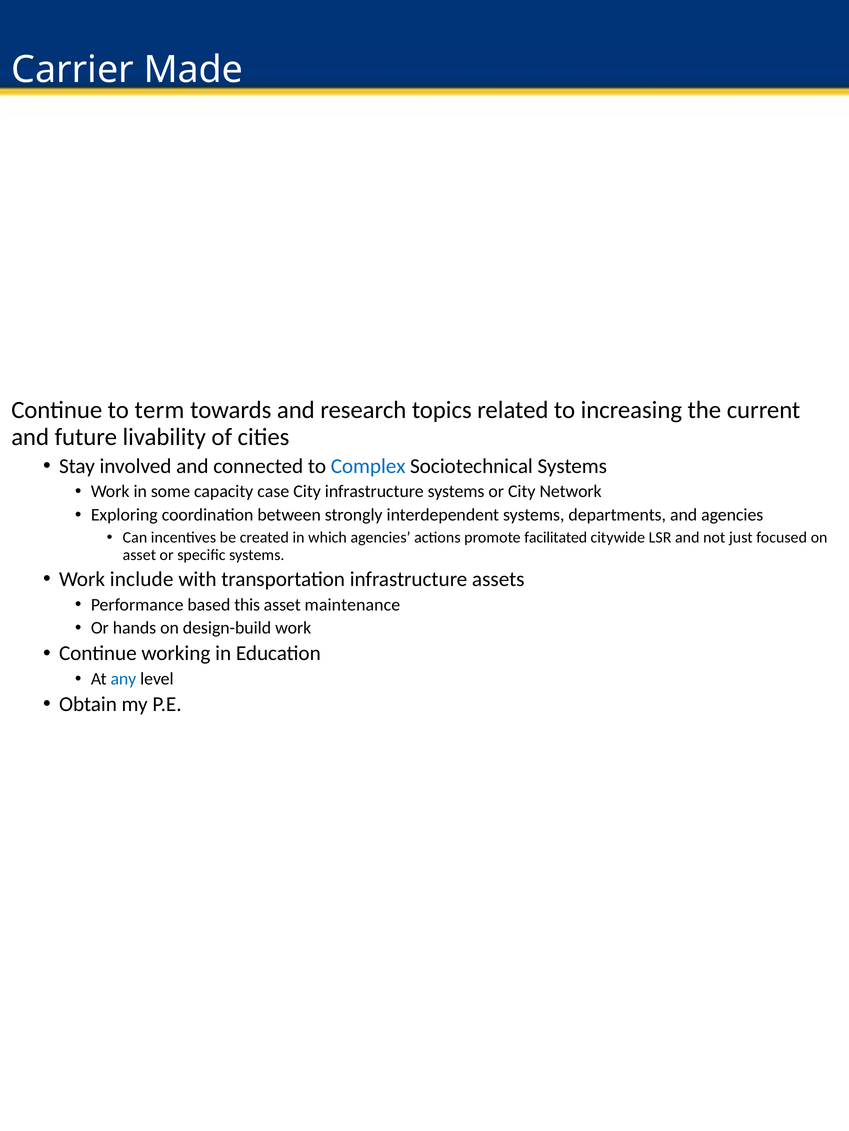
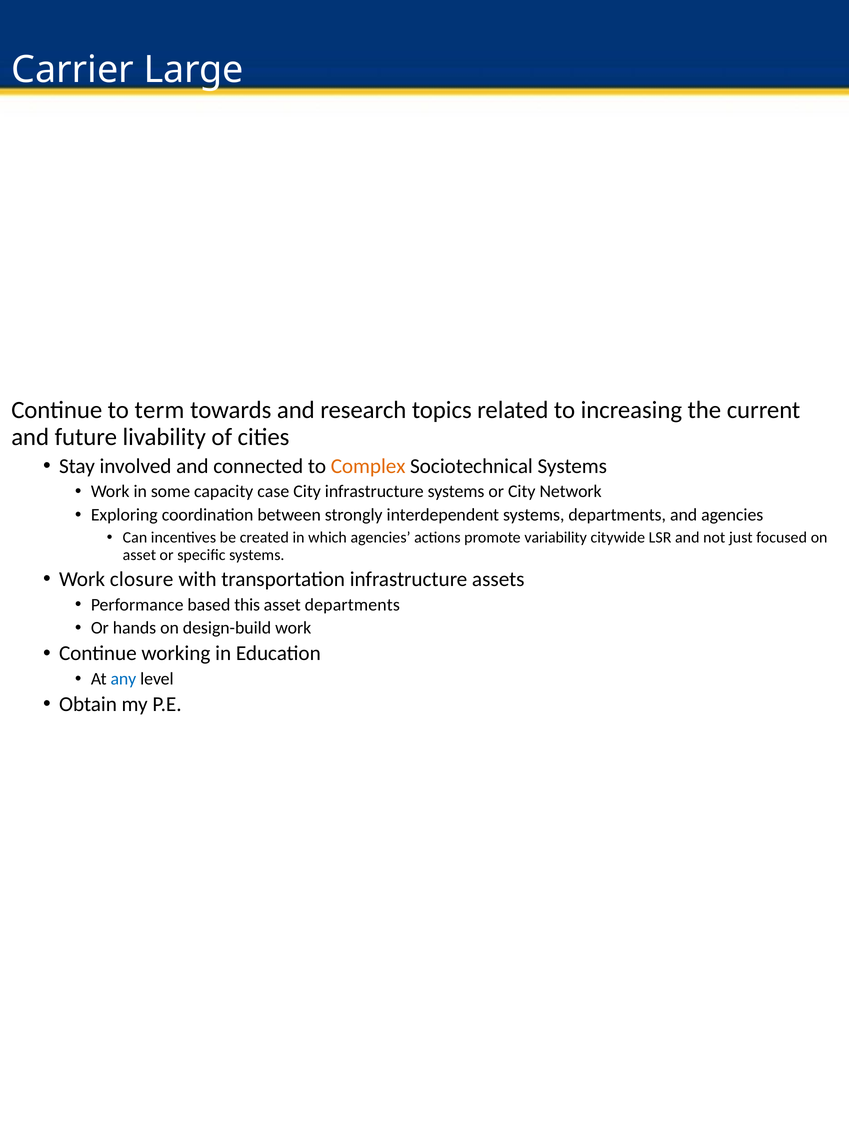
Made: Made -> Large
Complex colour: blue -> orange
facilitated: facilitated -> variability
include: include -> closure
asset maintenance: maintenance -> departments
